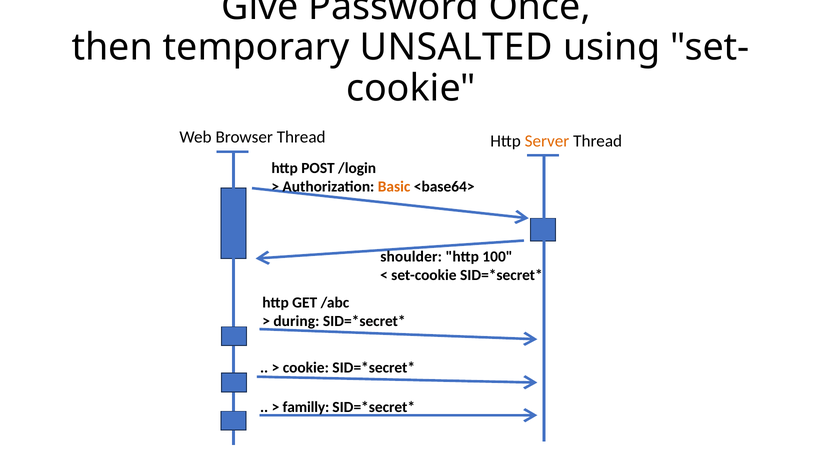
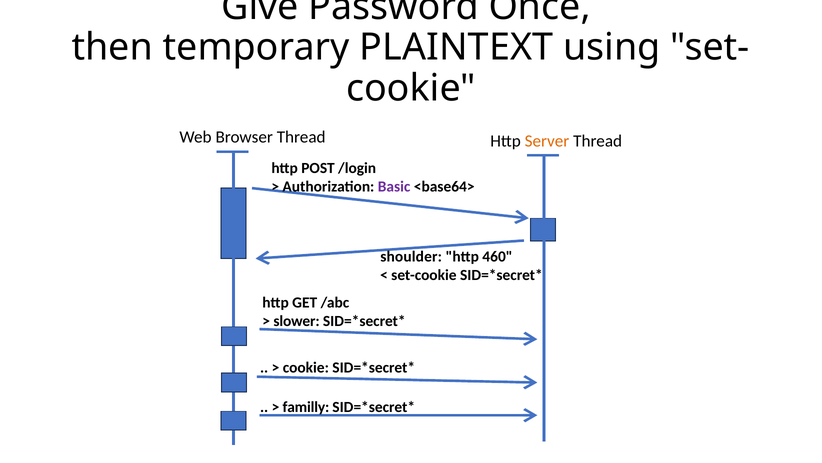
UNSALTED: UNSALTED -> PLAINTEXT
Basic colour: orange -> purple
100: 100 -> 460
during: during -> slower
